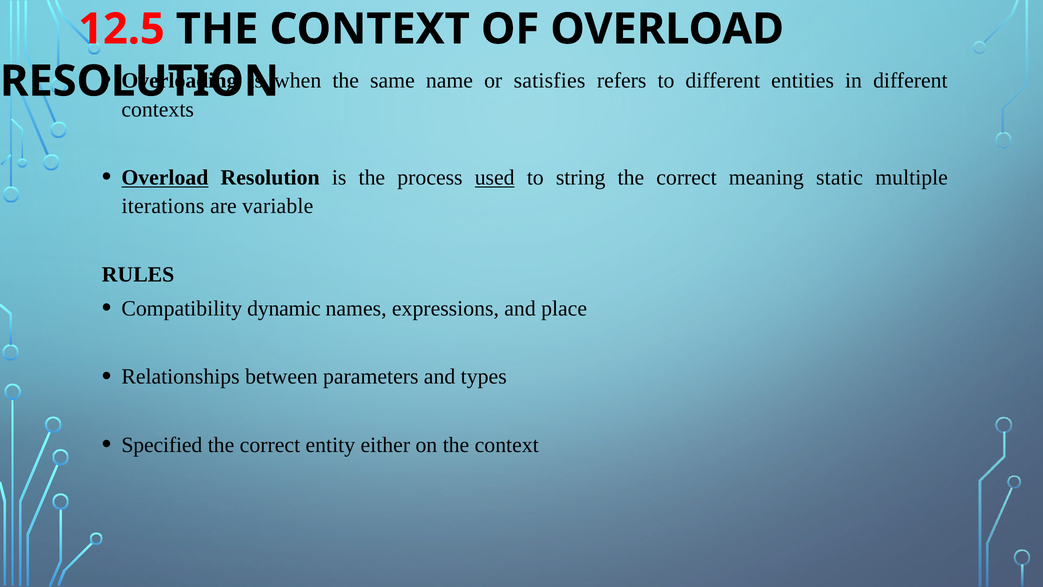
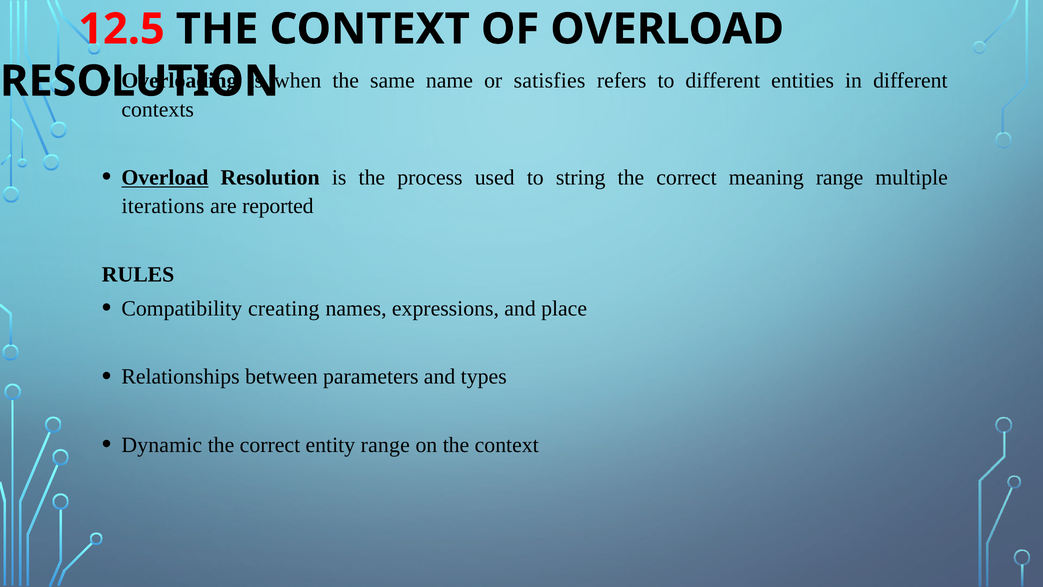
used underline: present -> none
meaning static: static -> range
variable: variable -> reported
dynamic: dynamic -> creating
Specified: Specified -> Dynamic
entity either: either -> range
